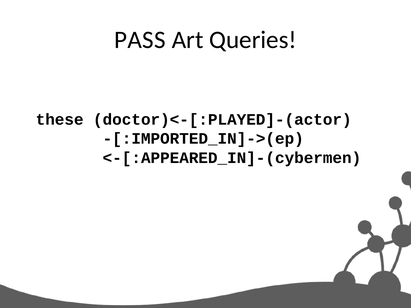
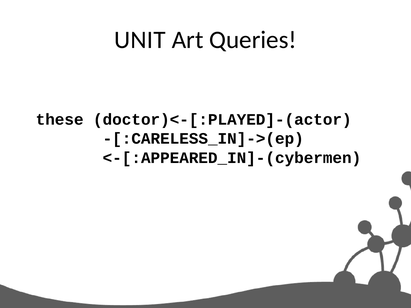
PASS: PASS -> UNIT
-[:IMPORTED_IN]->(ep: -[:IMPORTED_IN]->(ep -> -[:CARELESS_IN]->(ep
